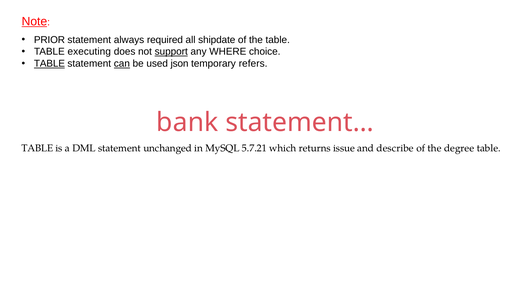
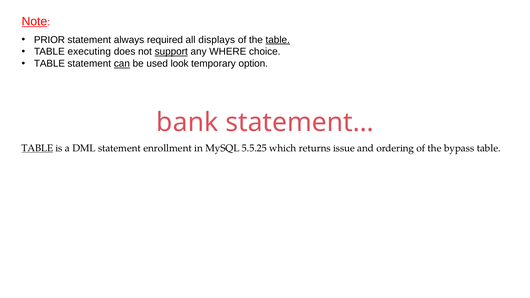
shipdate: shipdate -> displays
table at (278, 40) underline: none -> present
TABLE at (49, 64) underline: present -> none
json: json -> look
refers: refers -> option
TABLE at (37, 148) underline: none -> present
unchanged: unchanged -> enrollment
5.7.21: 5.7.21 -> 5.5.25
describe: describe -> ordering
degree: degree -> bypass
